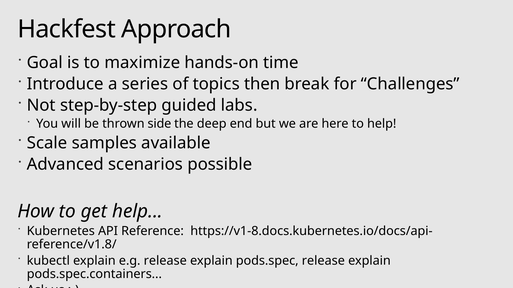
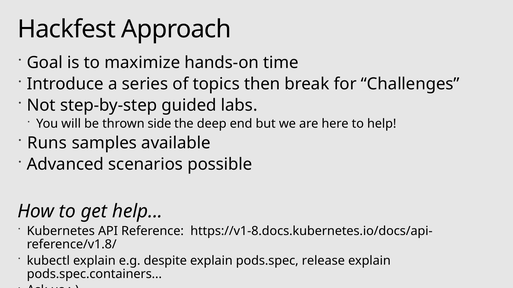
Scale: Scale -> Runs
e.g release: release -> despite
